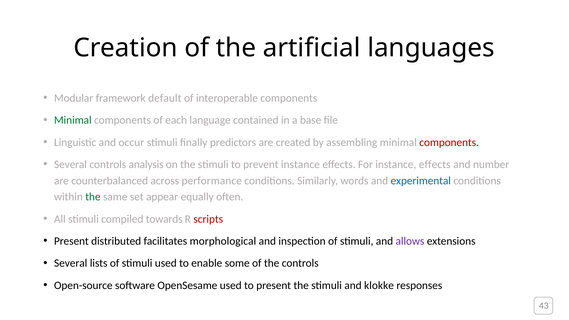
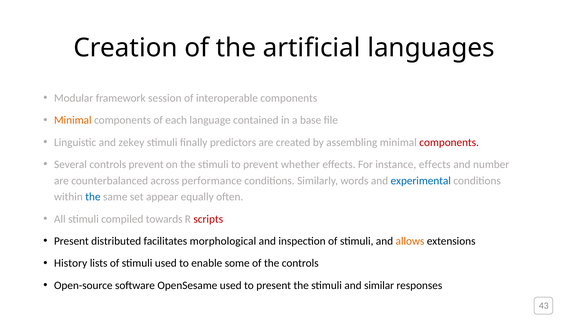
default: default -> session
Minimal at (73, 120) colour: green -> orange
occur: occur -> zekey
controls analysis: analysis -> prevent
prevent instance: instance -> whether
the at (93, 197) colour: green -> blue
allows colour: purple -> orange
Several at (71, 263): Several -> History
klokke: klokke -> similar
